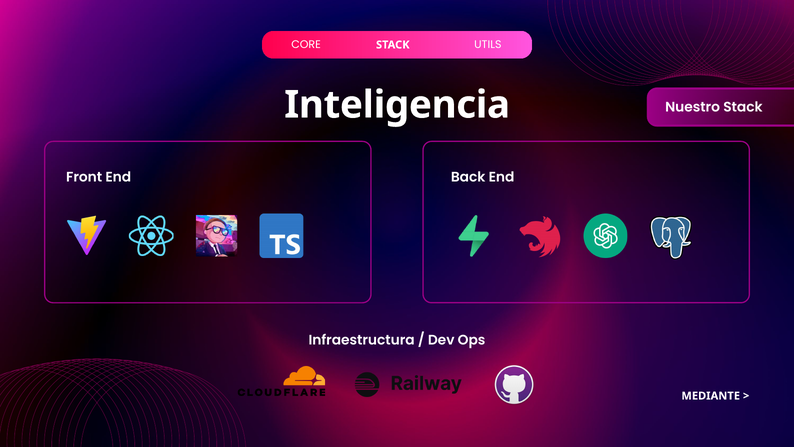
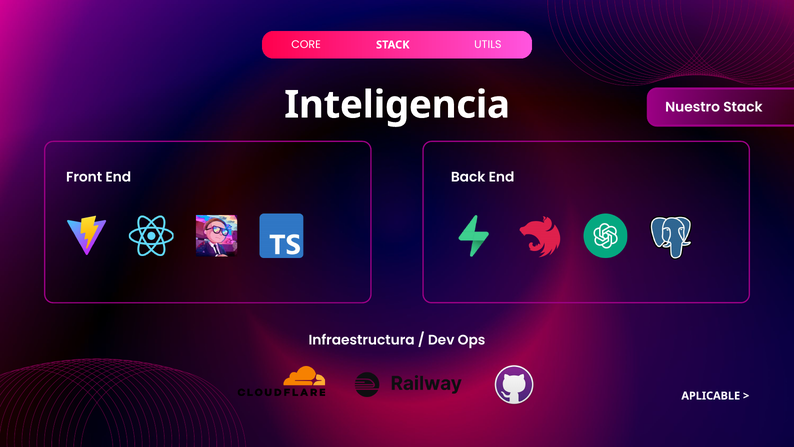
MEDIANTE: MEDIANTE -> APLICABLE
